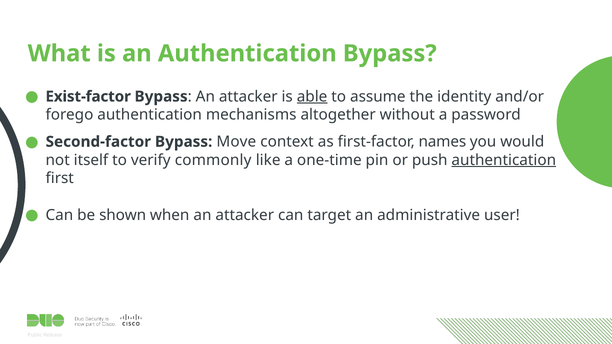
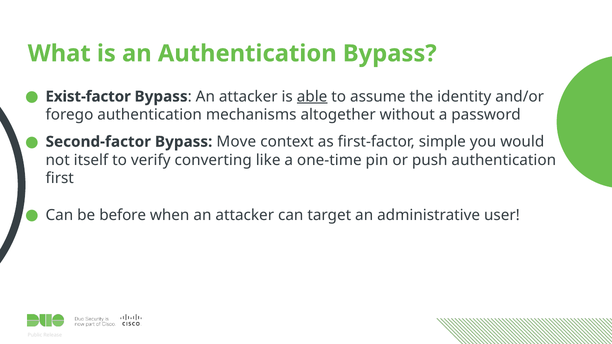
names: names -> simple
commonly: commonly -> converting
authentication at (504, 160) underline: present -> none
shown: shown -> before
